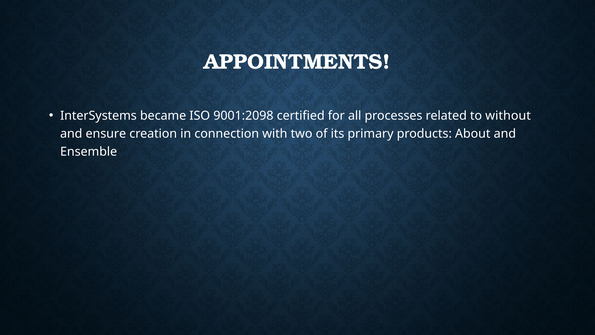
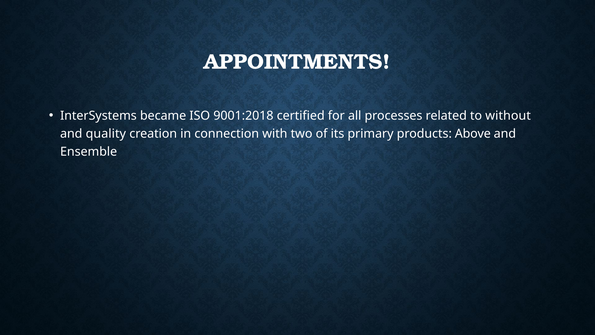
9001:2098: 9001:2098 -> 9001:2018
ensure: ensure -> quality
About: About -> Above
